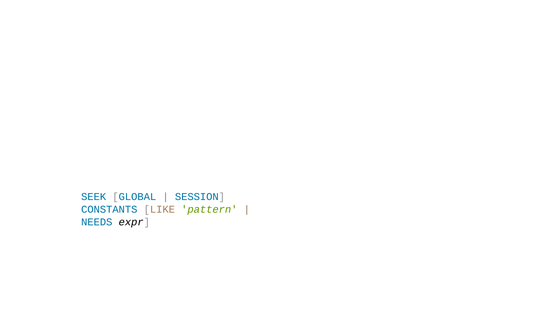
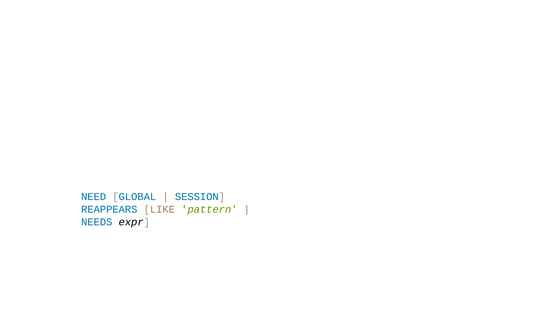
SEEK: SEEK -> NEED
CONSTANTS: CONSTANTS -> REAPPEARS
